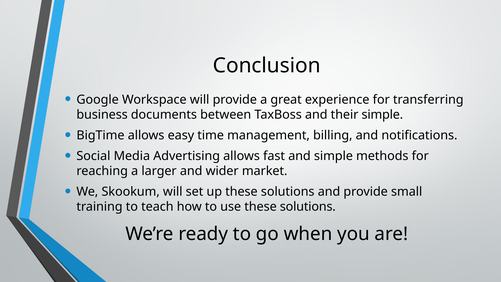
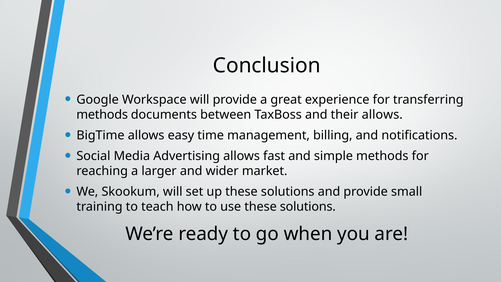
business at (102, 115): business -> methods
their simple: simple -> allows
